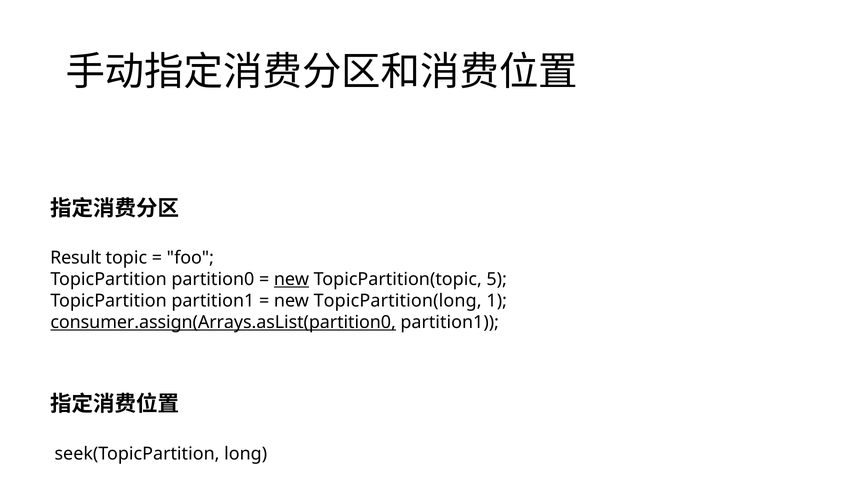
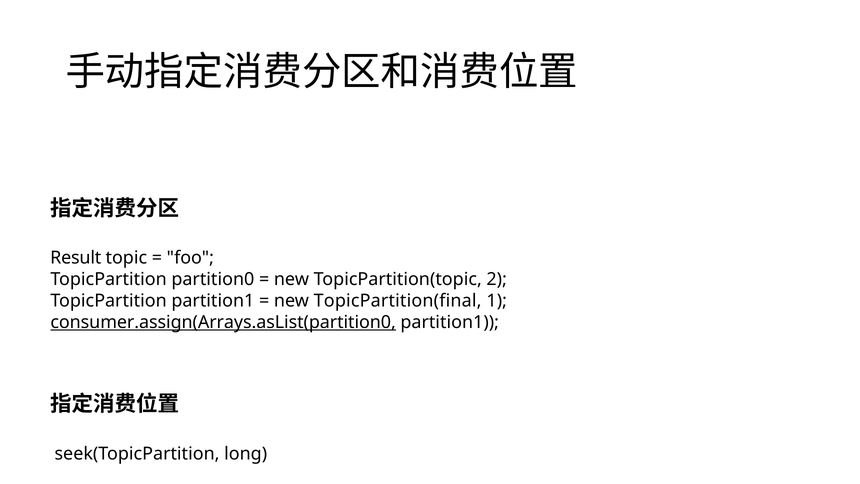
new at (291, 279) underline: present -> none
5: 5 -> 2
TopicPartition(long: TopicPartition(long -> TopicPartition(final
